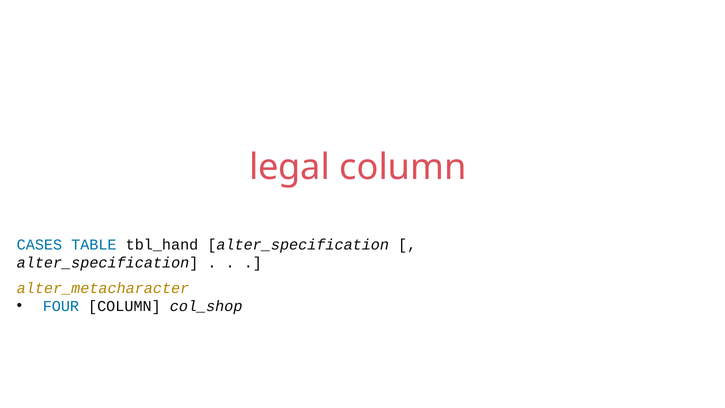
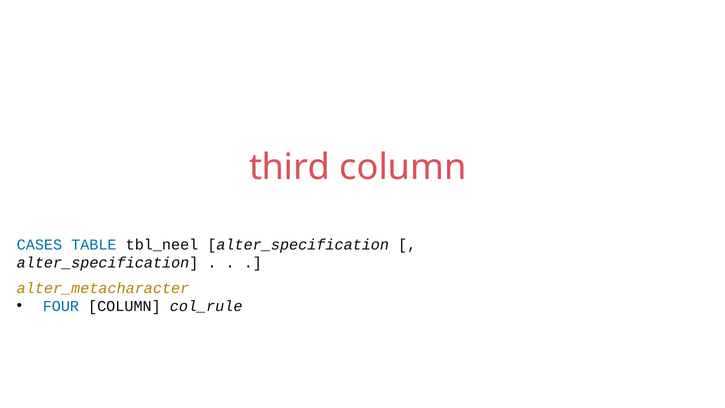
legal: legal -> third
tbl_hand: tbl_hand -> tbl_neel
col_shop: col_shop -> col_rule
